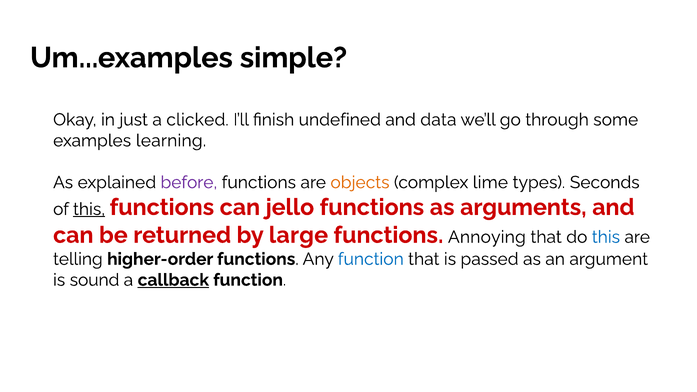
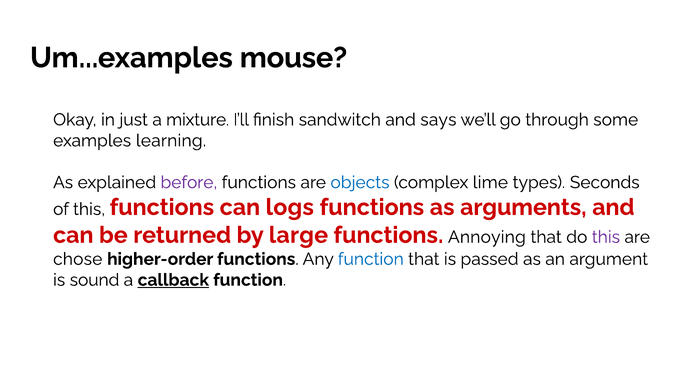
simple: simple -> mouse
clicked: clicked -> mixture
undefined: undefined -> sandwitch
data: data -> says
objects colour: orange -> blue
this at (89, 209) underline: present -> none
jello: jello -> logs
this at (606, 237) colour: blue -> purple
telling: telling -> chose
